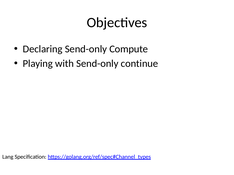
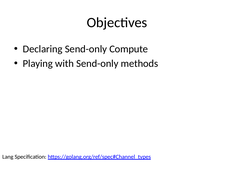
continue: continue -> methods
